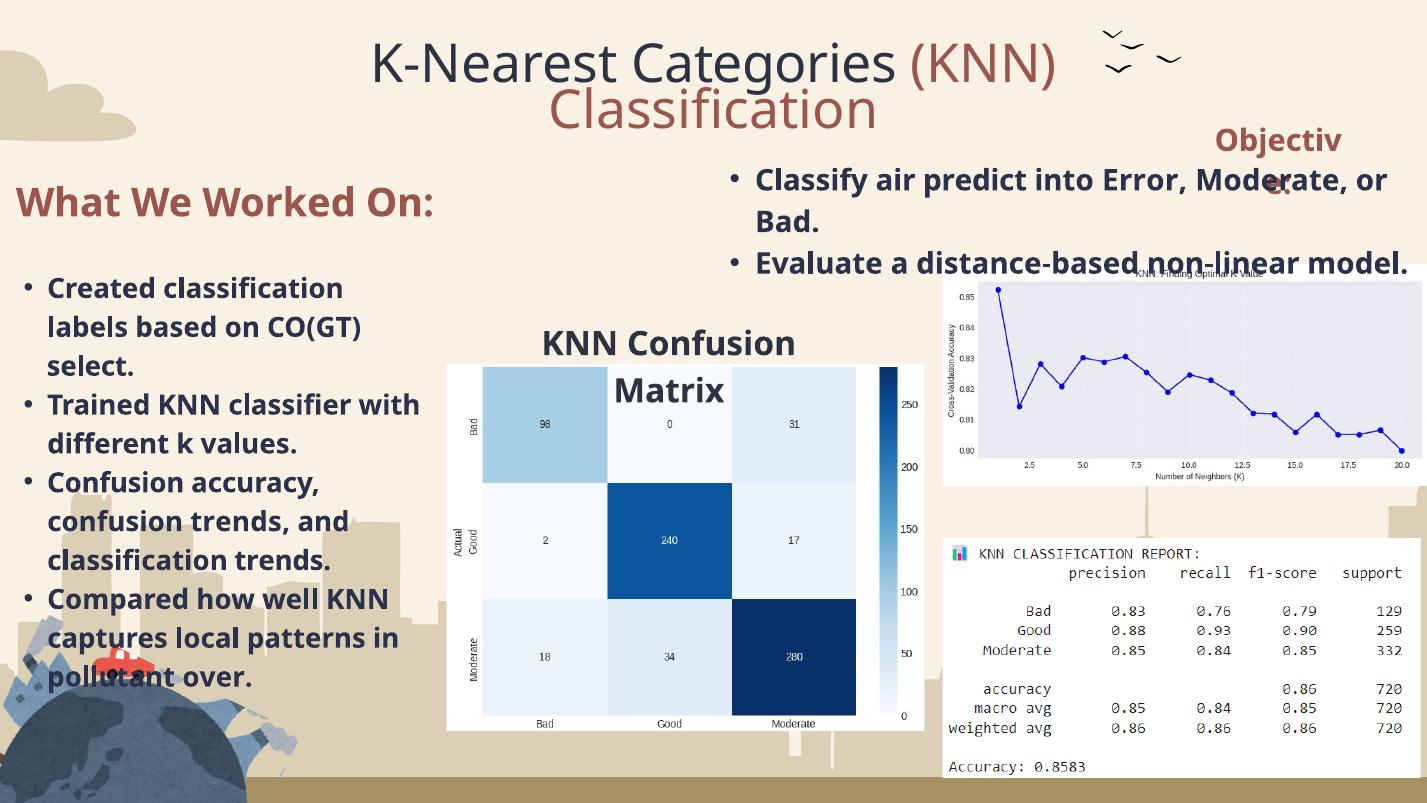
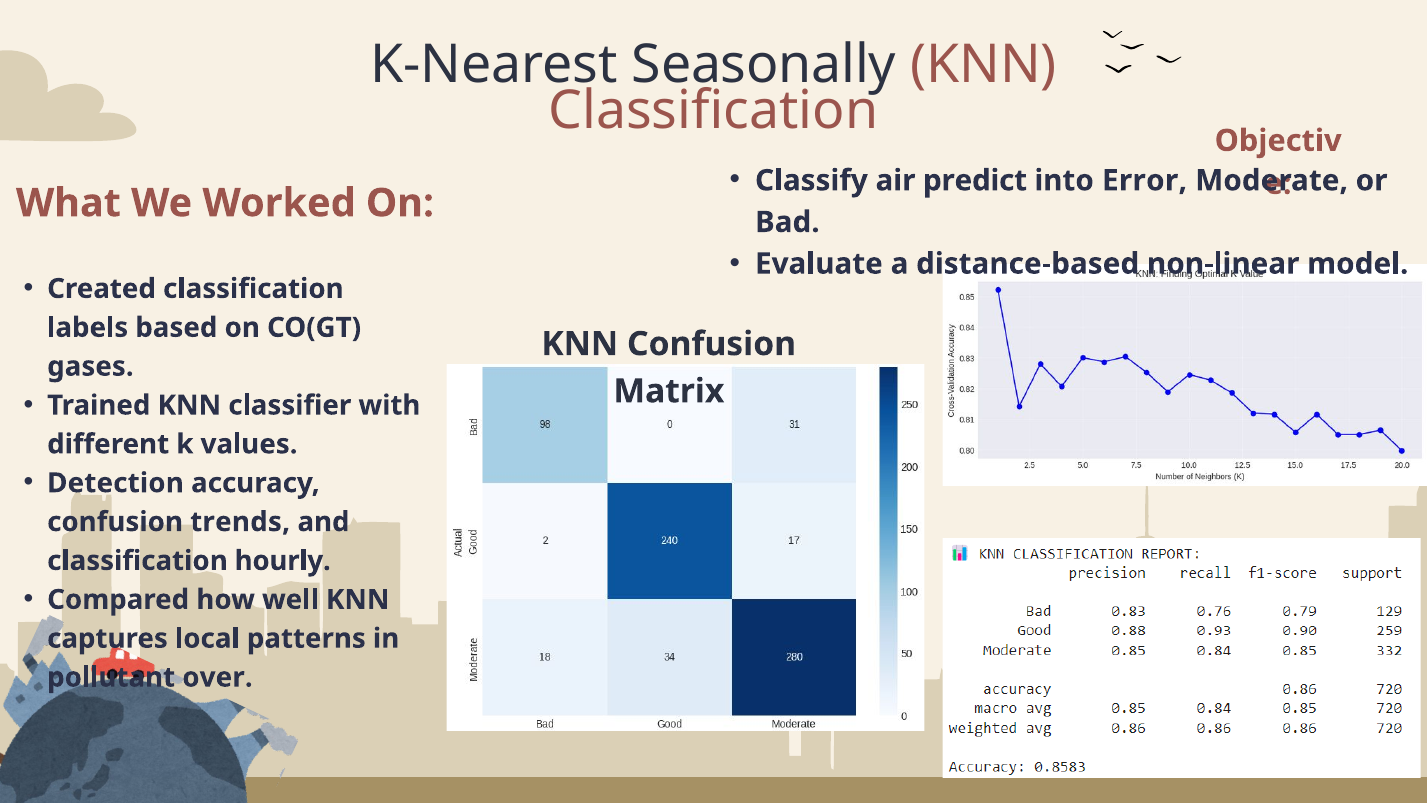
Categories: Categories -> Seasonally
select: select -> gases
Confusion at (116, 483): Confusion -> Detection
classification trends: trends -> hourly
